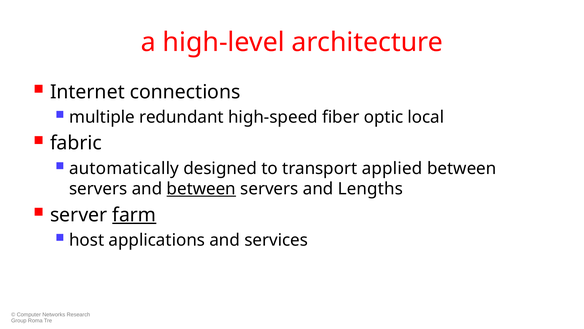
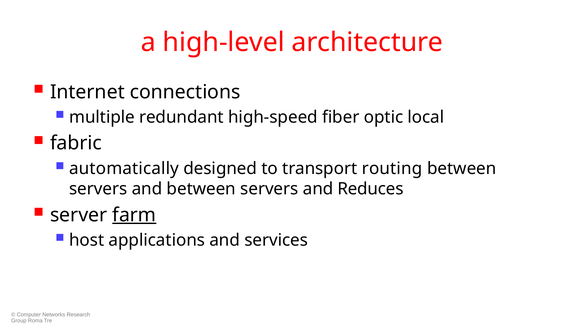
applied: applied -> routing
between at (201, 189) underline: present -> none
Lengths: Lengths -> Reduces
